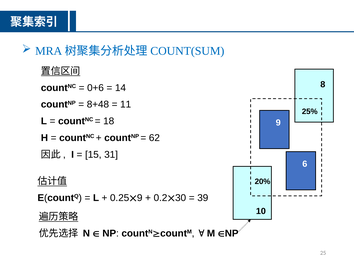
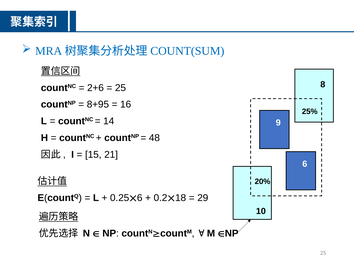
0+6: 0+6 -> 2+6
14 at (120, 88): 14 -> 25
8+48: 8+48 -> 8+95
11: 11 -> 16
18: 18 -> 14
62: 62 -> 48
31: 31 -> 21
9 at (140, 198): 9 -> 6
30: 30 -> 18
39: 39 -> 29
